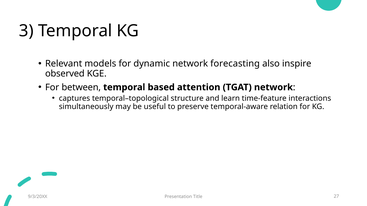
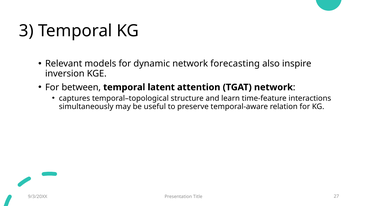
observed: observed -> inversion
based: based -> latent
